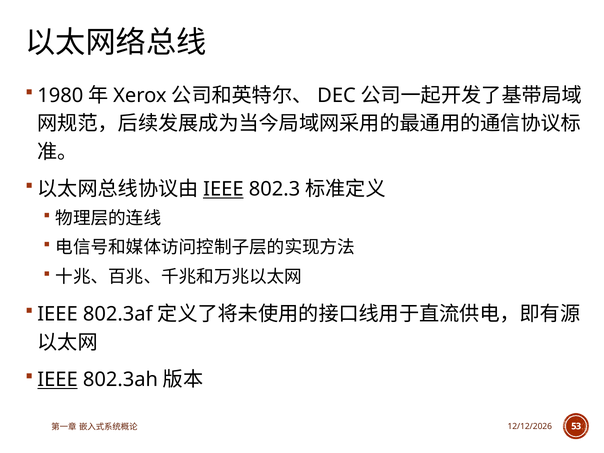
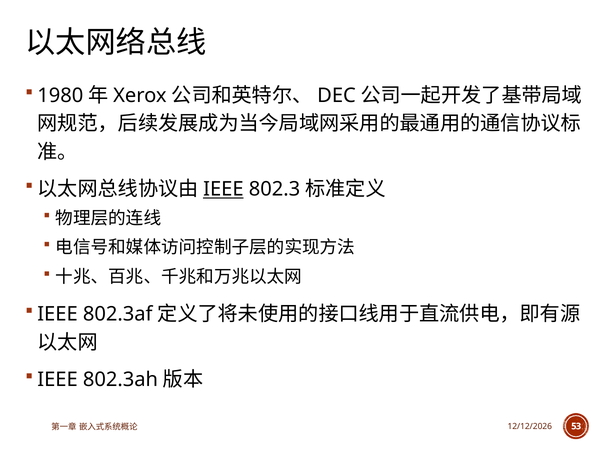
IEEE at (58, 380) underline: present -> none
